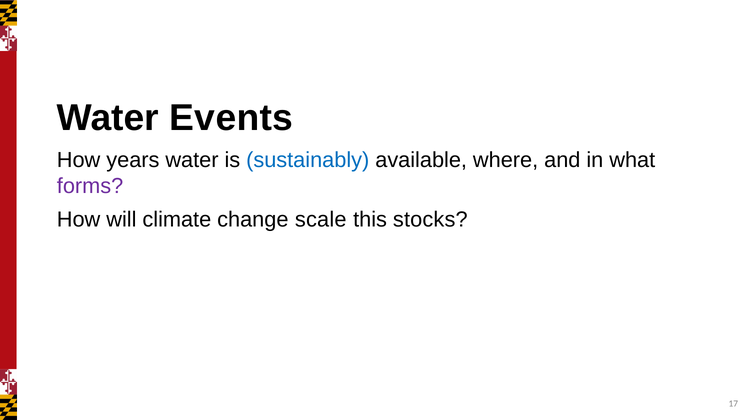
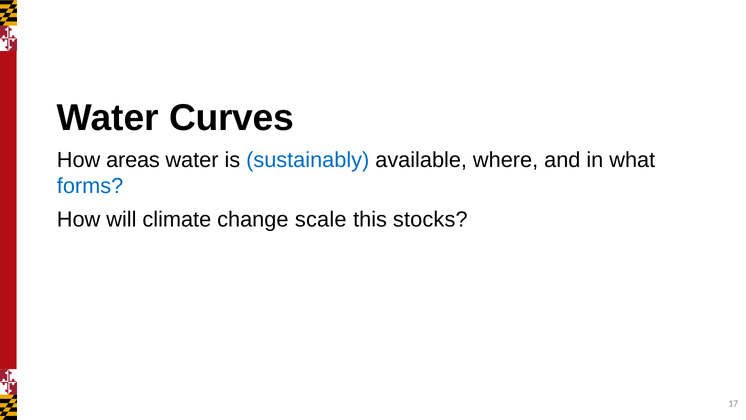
Events: Events -> Curves
years: years -> areas
forms colour: purple -> blue
